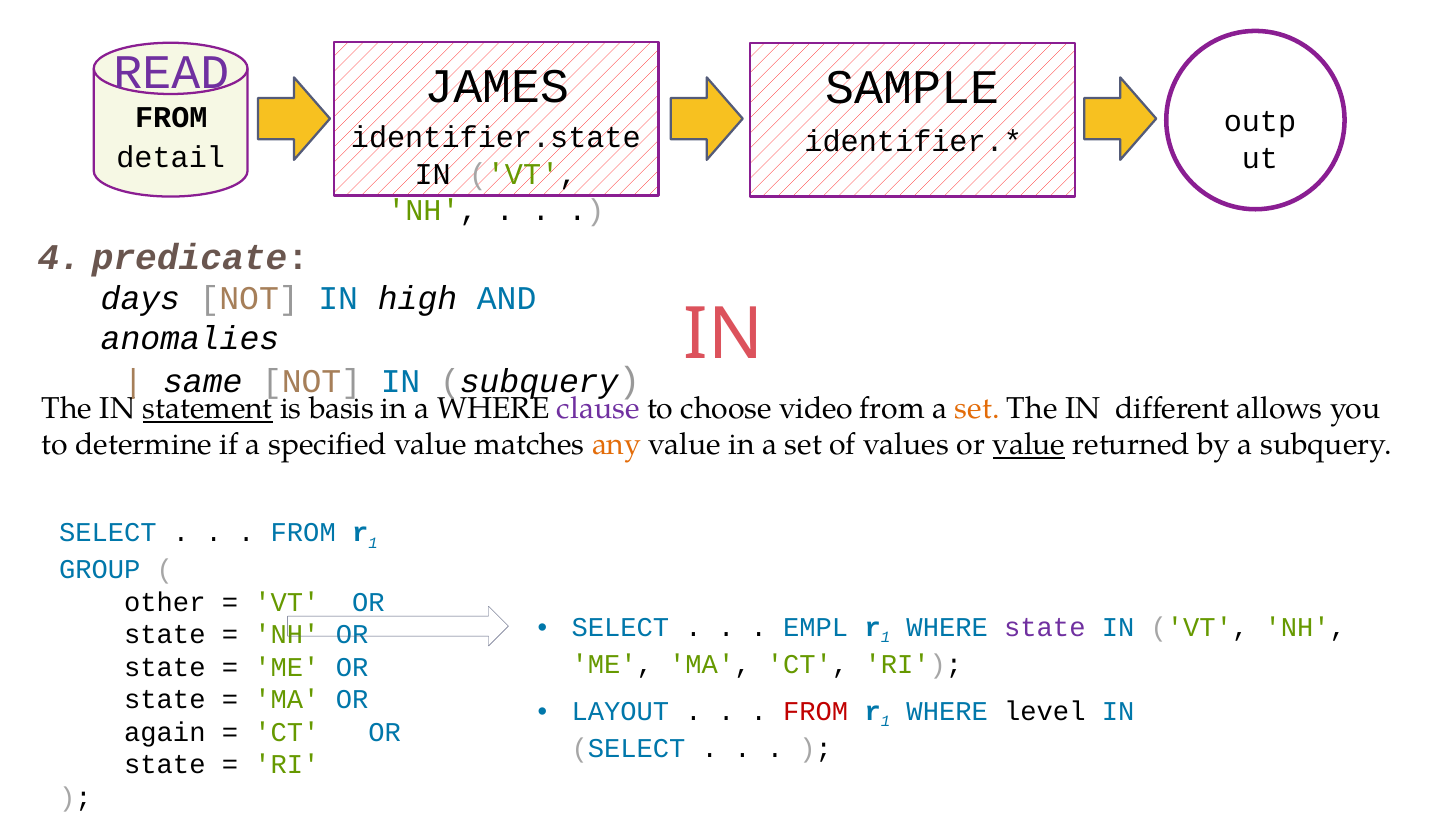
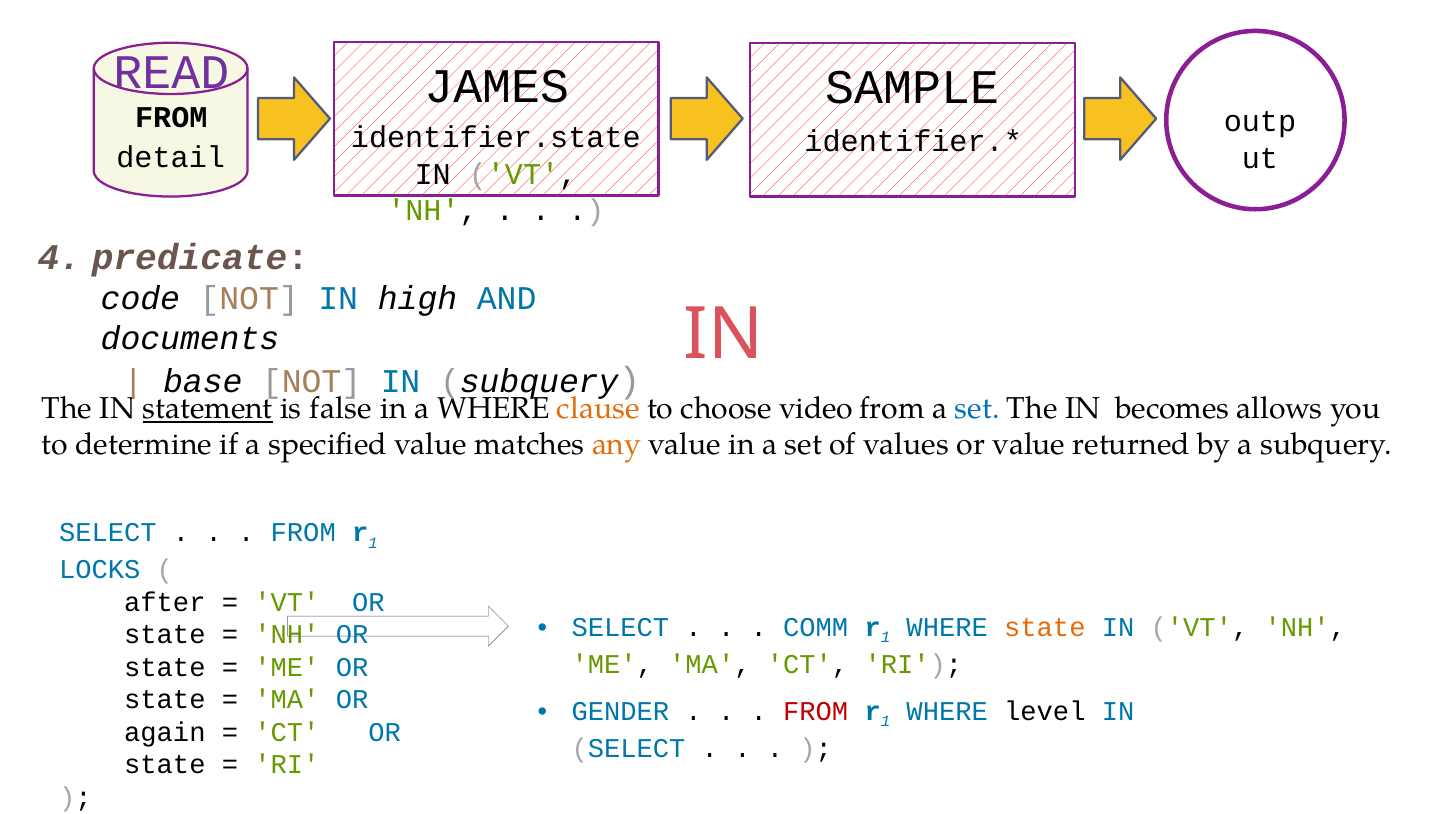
days: days -> code
anomalies: anomalies -> documents
same: same -> base
basis: basis -> false
clause colour: purple -> orange
set at (977, 409) colour: orange -> blue
different: different -> becomes
value at (1029, 445) underline: present -> none
GROUP: GROUP -> LOCKS
other: other -> after
EMPL: EMPL -> COMM
state at (1045, 627) colour: purple -> orange
LAYOUT: LAYOUT -> GENDER
